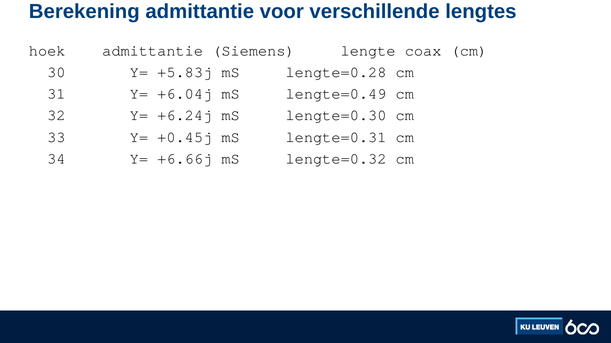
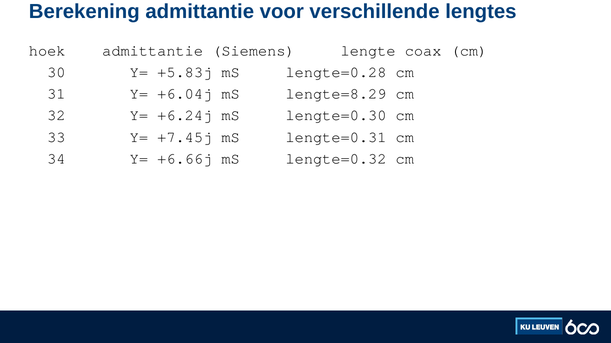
lengte=0.49: lengte=0.49 -> lengte=8.29
+0.45j: +0.45j -> +7.45j
